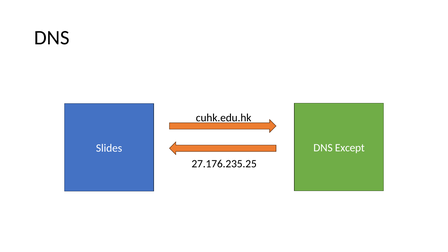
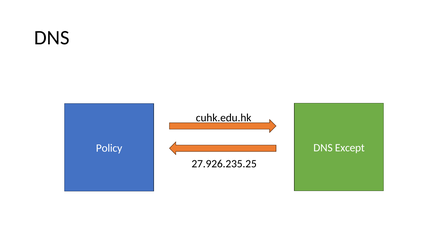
Slides: Slides -> Policy
27.176.235.25: 27.176.235.25 -> 27.926.235.25
